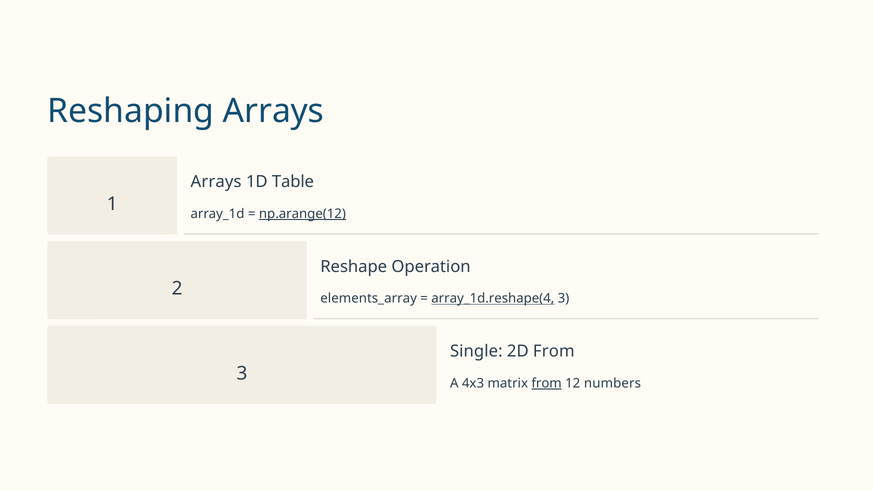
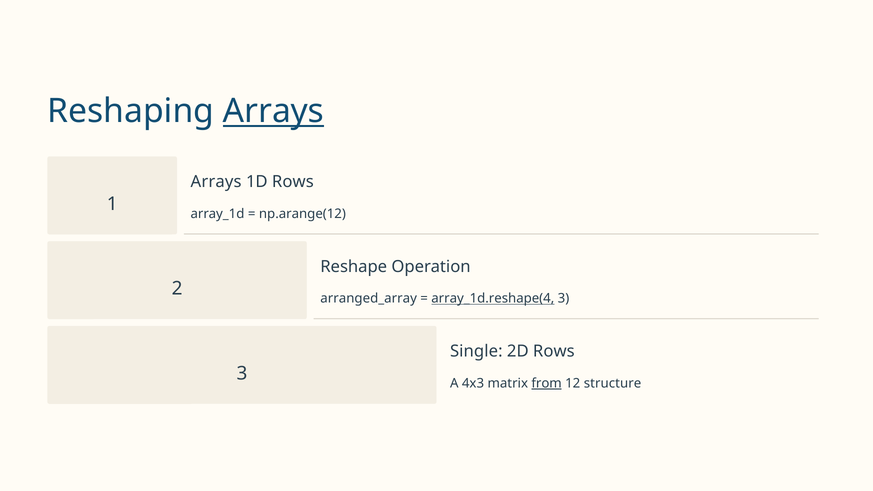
Arrays at (274, 111) underline: none -> present
1D Table: Table -> Rows
np.arange(12 underline: present -> none
elements_array: elements_array -> arranged_array
2D From: From -> Rows
numbers: numbers -> structure
